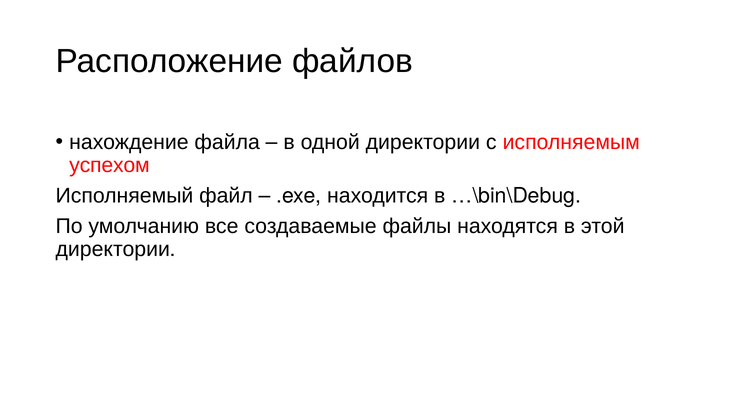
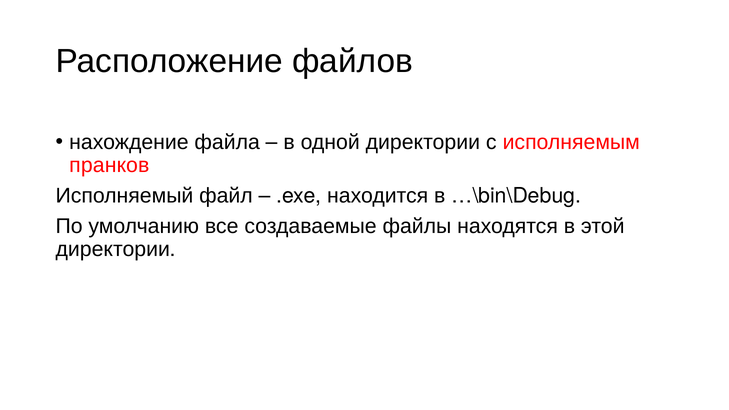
успехом: успехом -> пранков
